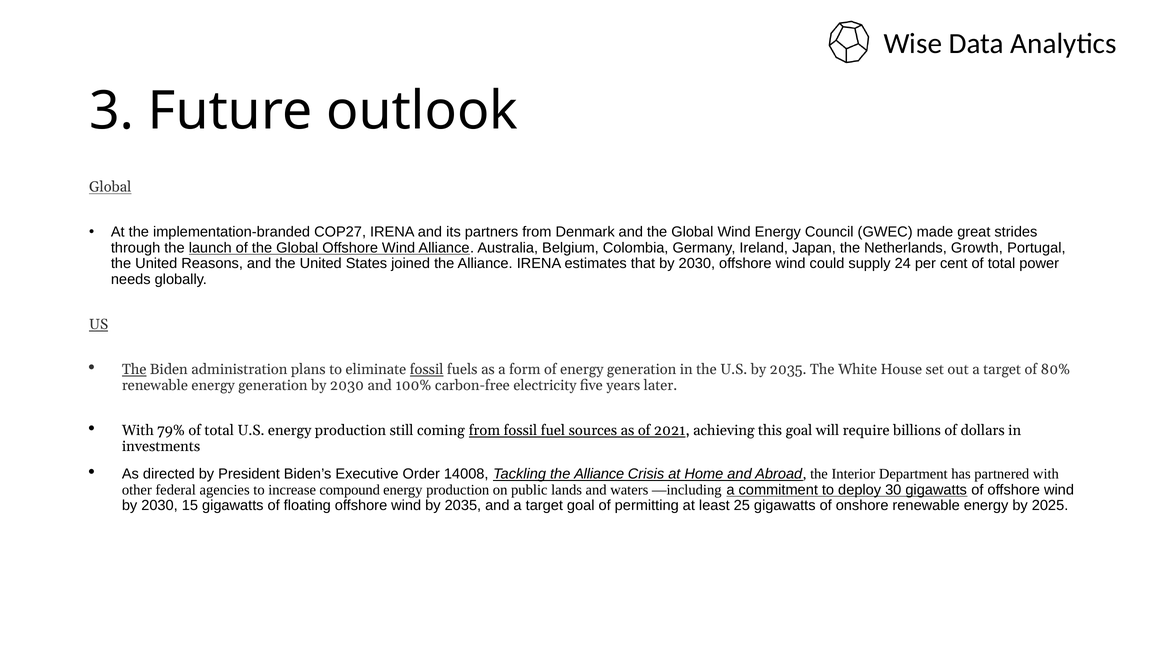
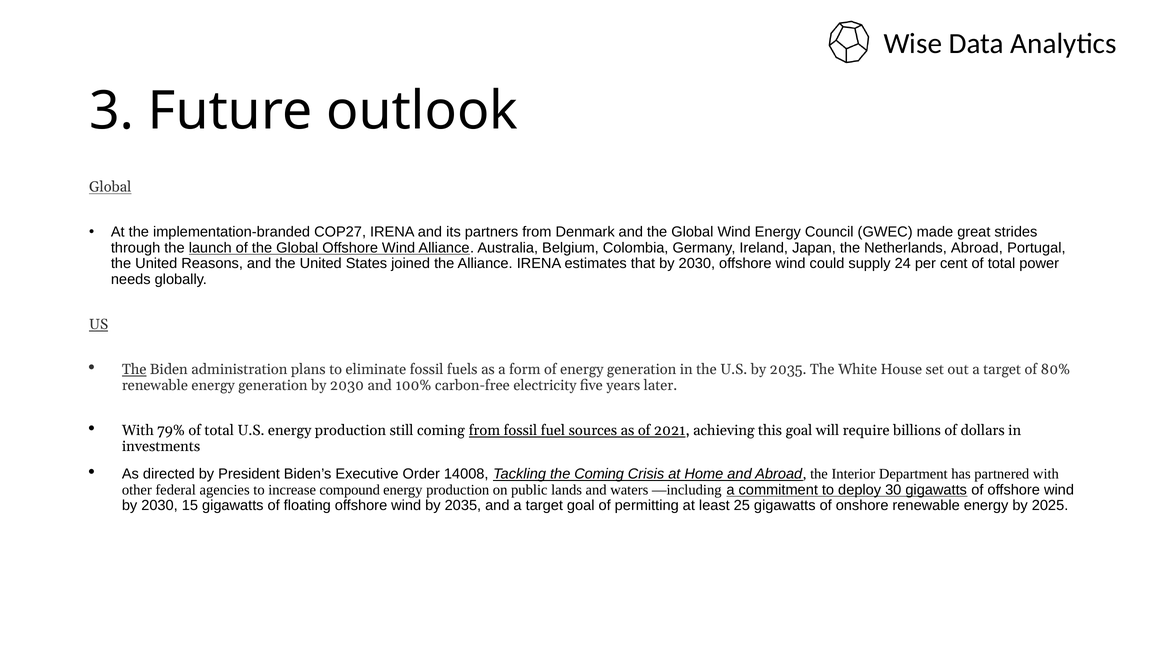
Netherlands Growth: Growth -> Abroad
fossil at (427, 370) underline: present -> none
Tackling the Alliance: Alliance -> Coming
